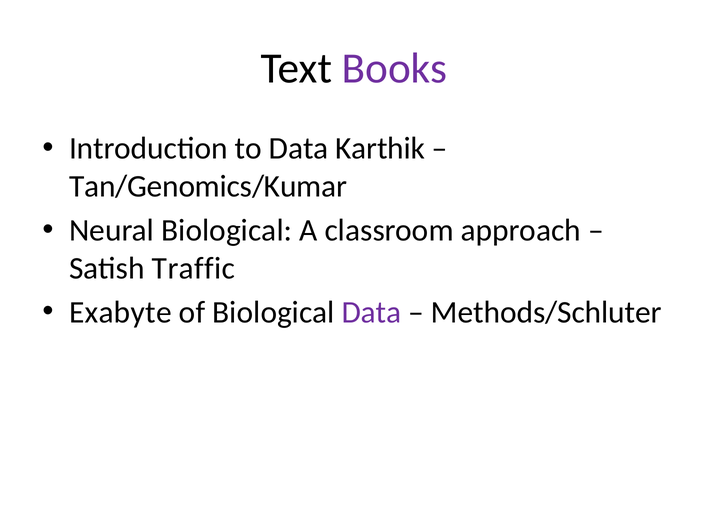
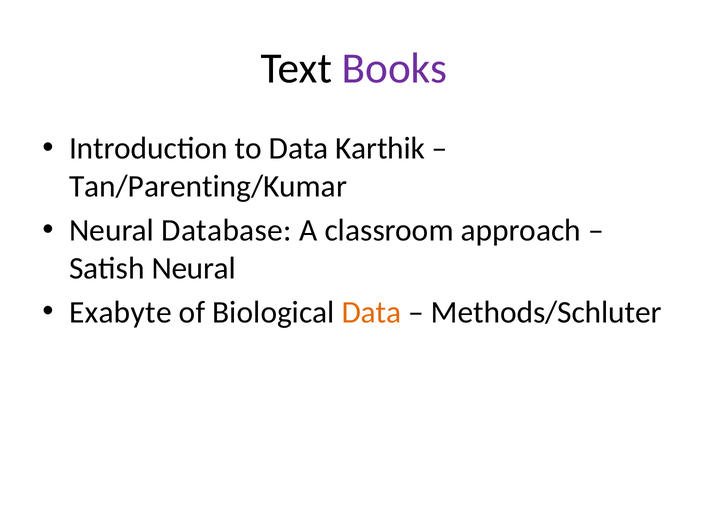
Tan/Genomics/Kumar: Tan/Genomics/Kumar -> Tan/Parenting/Kumar
Neural Biological: Biological -> Database
Satish Traffic: Traffic -> Neural
Data at (371, 312) colour: purple -> orange
